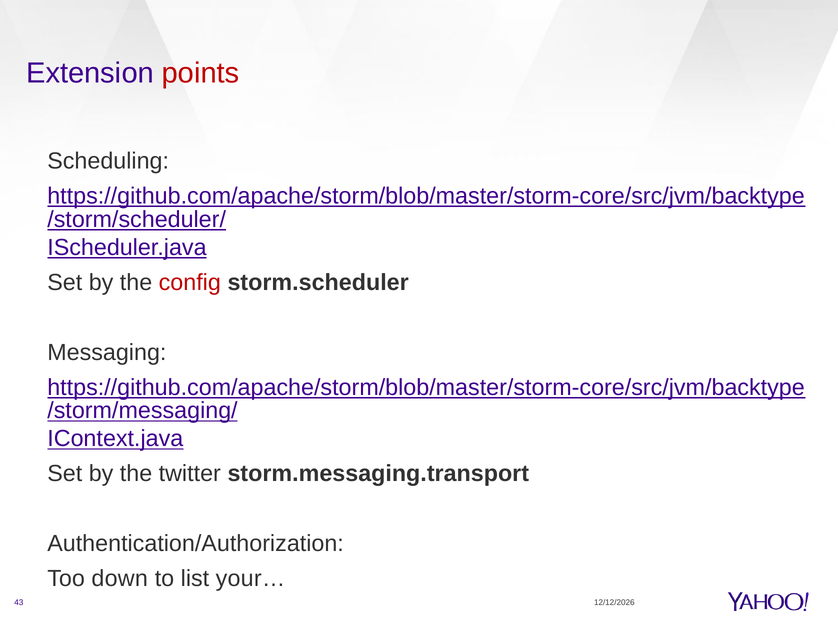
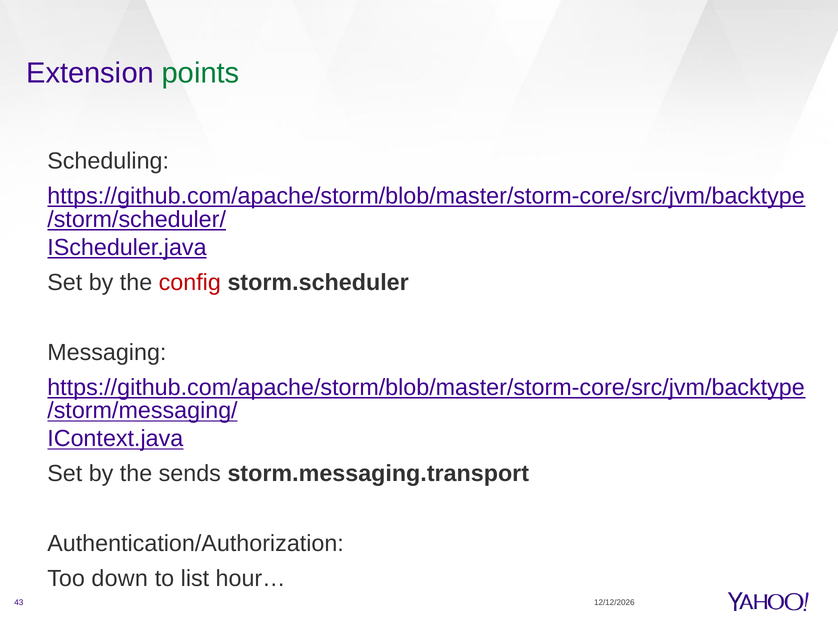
points colour: red -> green
twitter: twitter -> sends
your…: your… -> hour…
